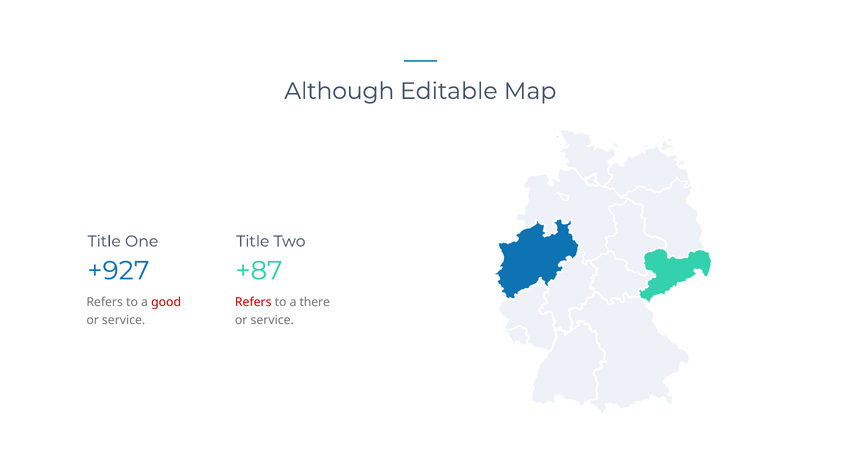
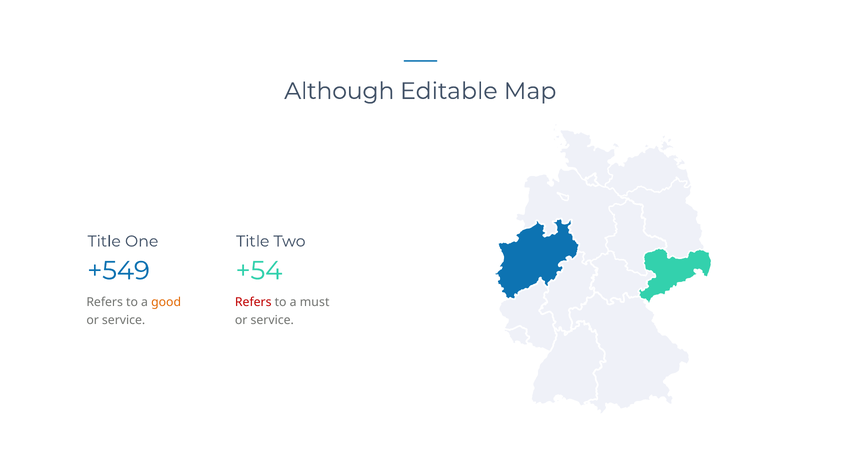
+927: +927 -> +549
+87: +87 -> +54
good colour: red -> orange
there: there -> must
